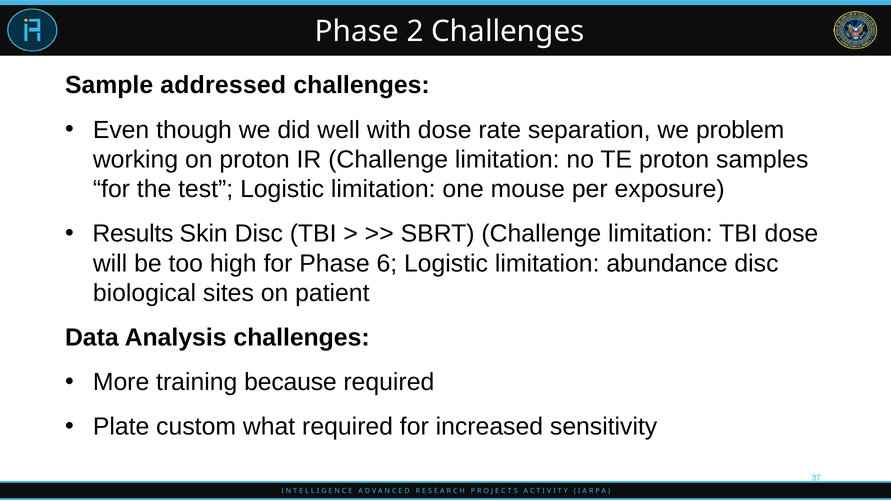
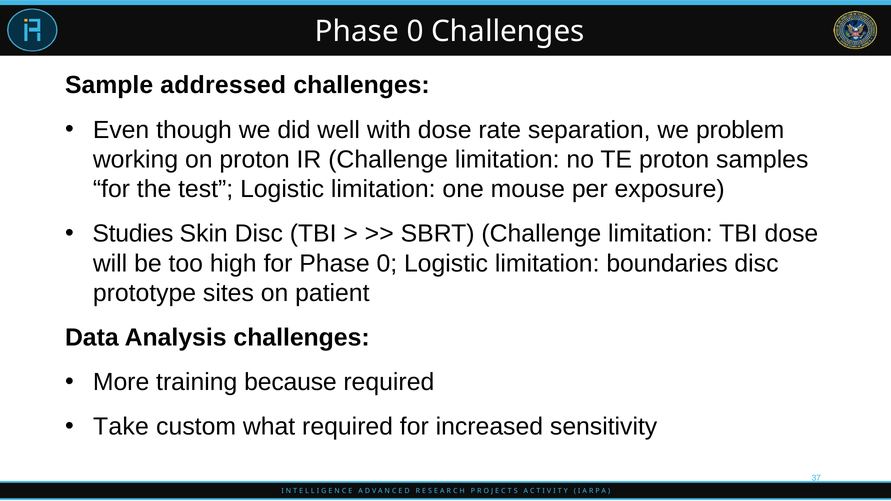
2 at (415, 31): 2 -> 0
Results: Results -> Studies
for Phase 6: 6 -> 0
abundance: abundance -> boundaries
biological: biological -> prototype
Plate: Plate -> Take
